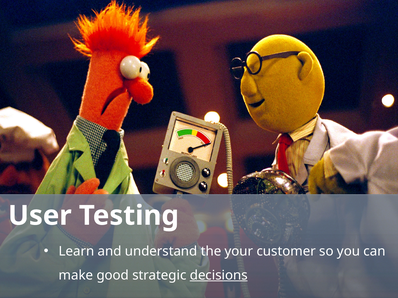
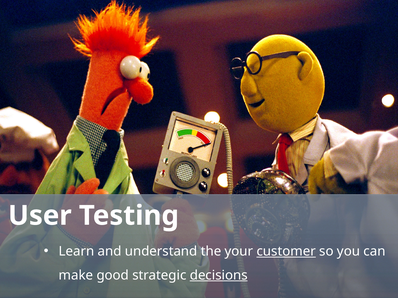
customer underline: none -> present
